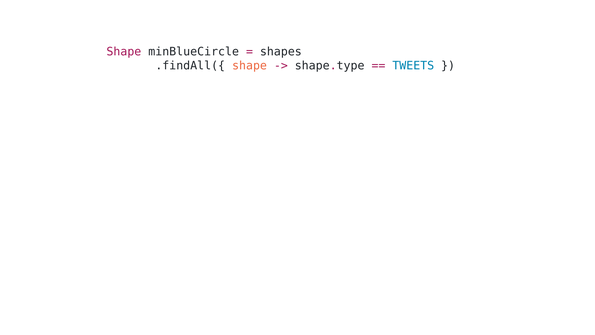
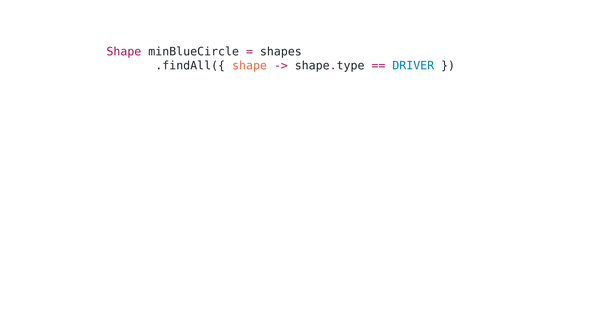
TWEETS: TWEETS -> DRIVER
